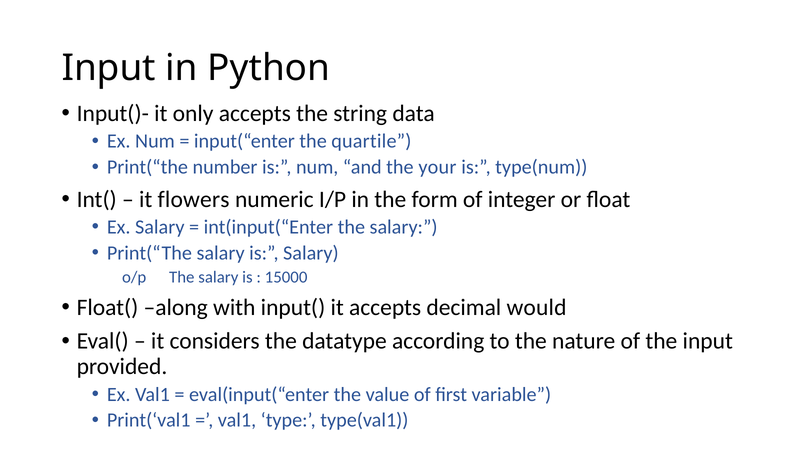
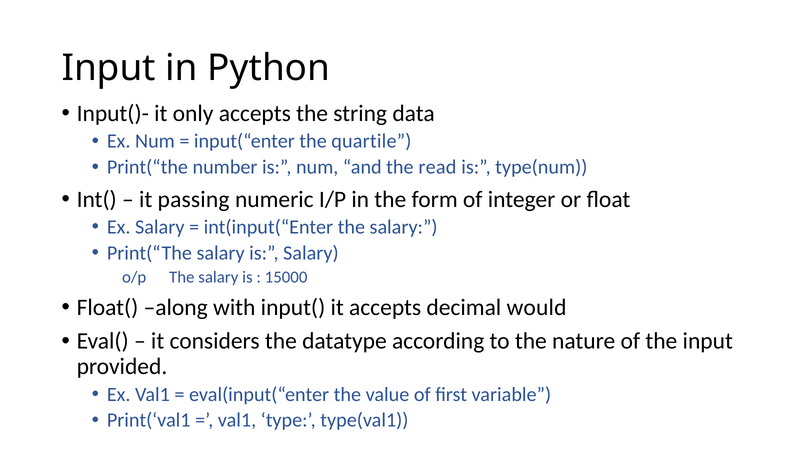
your: your -> read
flowers: flowers -> passing
